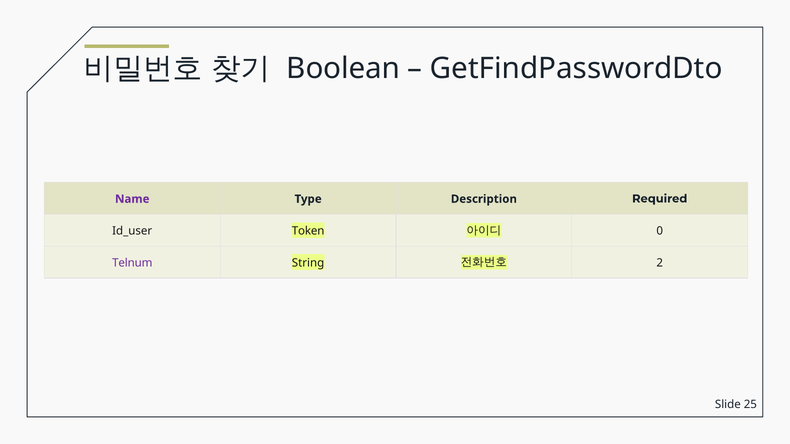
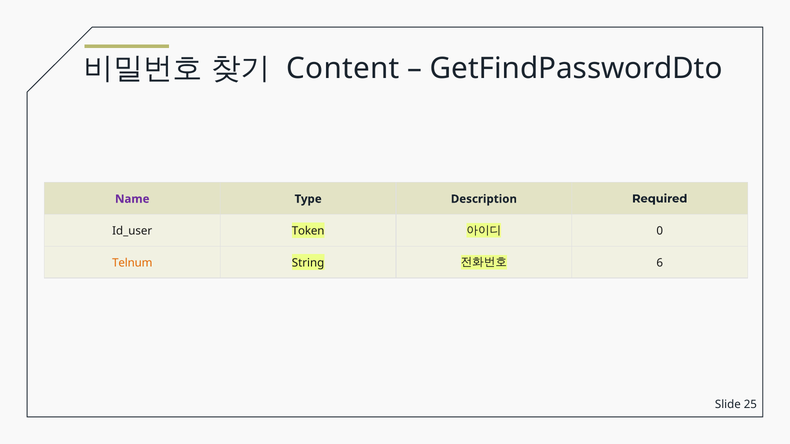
Boolean: Boolean -> Content
Telnum colour: purple -> orange
2: 2 -> 6
